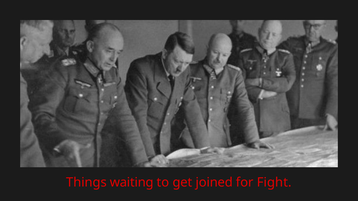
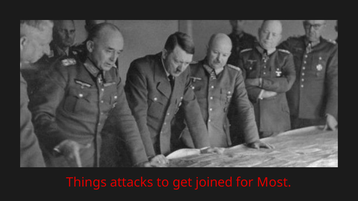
waiting: waiting -> attacks
Fight: Fight -> Most
